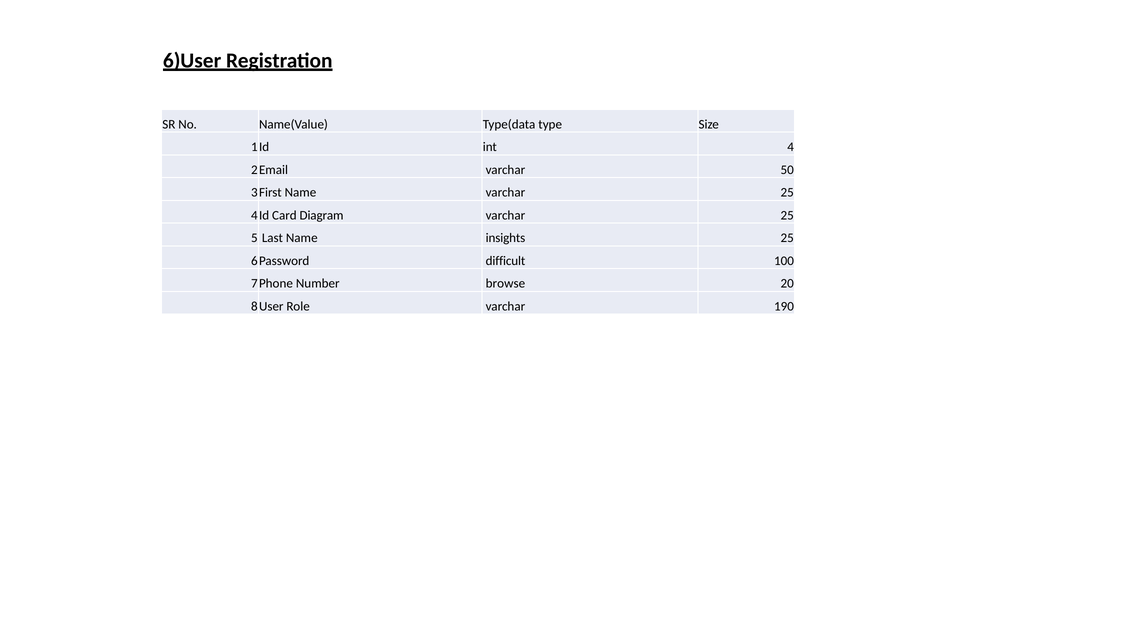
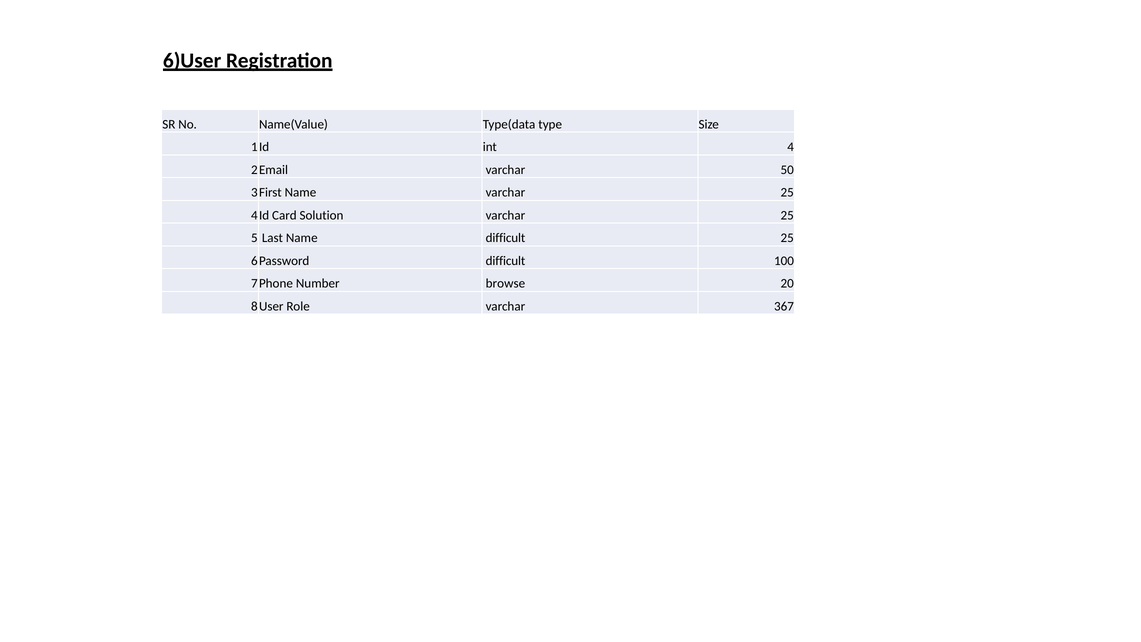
Diagram: Diagram -> Solution
Name insights: insights -> difficult
190: 190 -> 367
